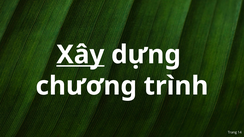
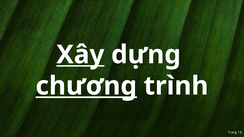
chương underline: none -> present
